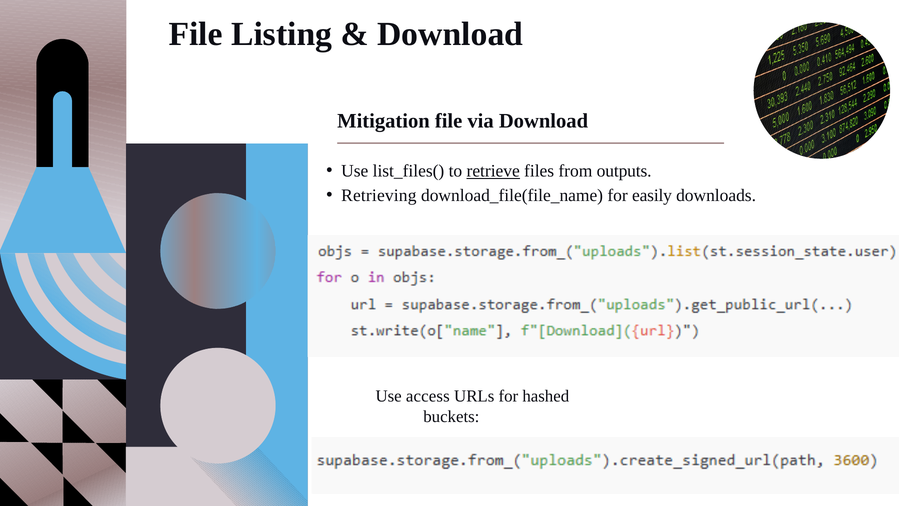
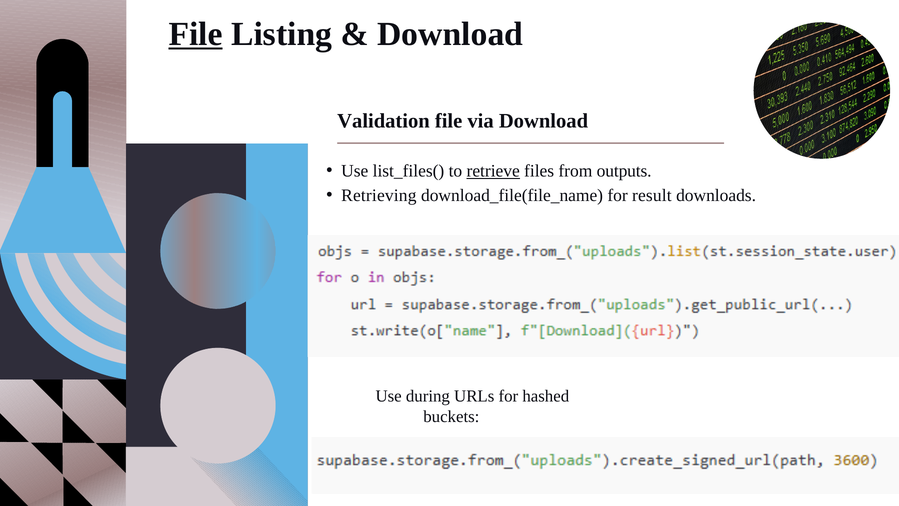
File at (196, 34) underline: none -> present
Mitigation: Mitigation -> Validation
easily: easily -> result
access: access -> during
